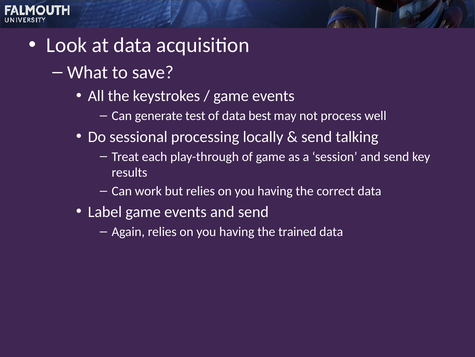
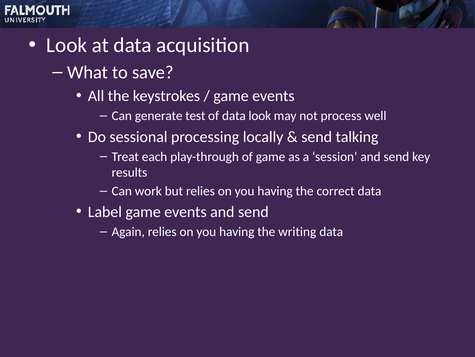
data best: best -> look
trained: trained -> writing
